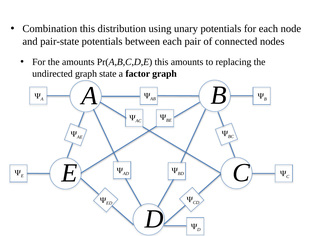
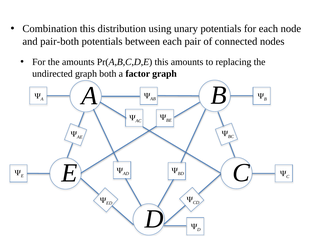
pair-state: pair-state -> pair-both
state: state -> both
